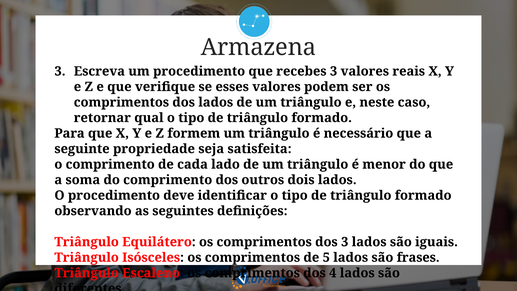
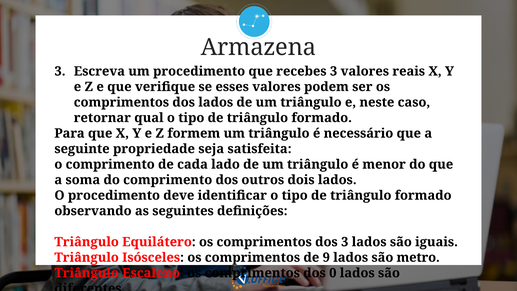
5: 5 -> 9
frases: frases -> metro
4: 4 -> 0
